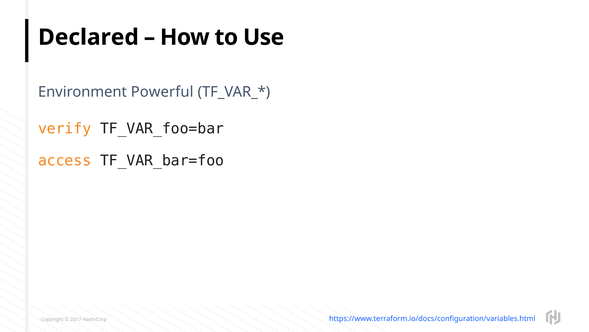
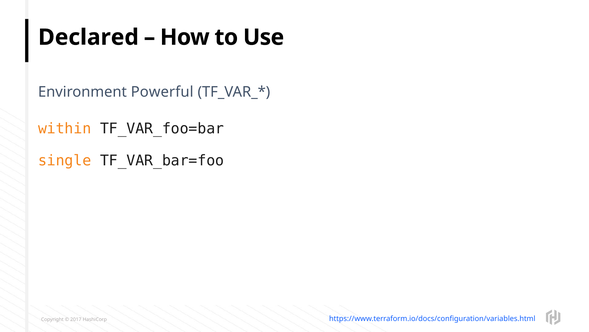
verify: verify -> within
access: access -> single
